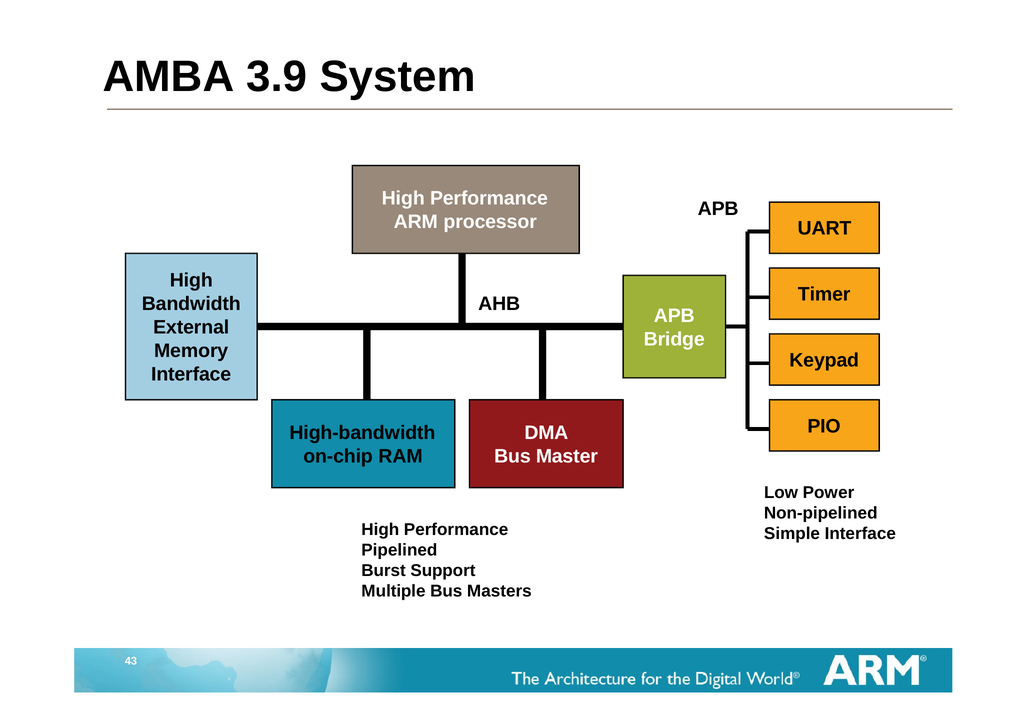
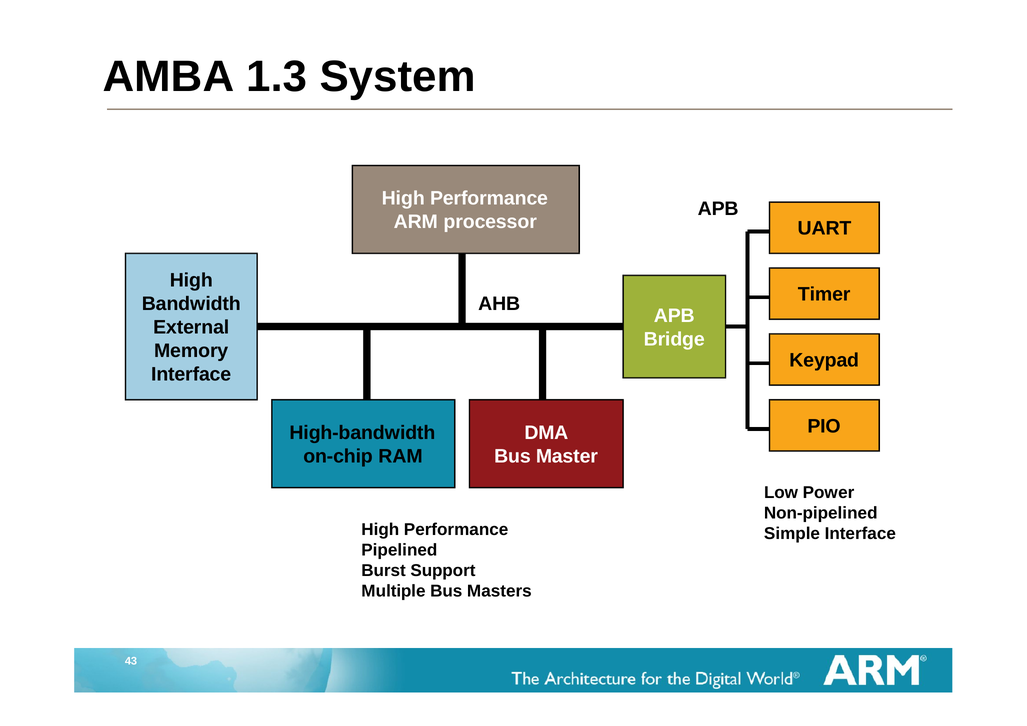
3.9: 3.9 -> 1.3
